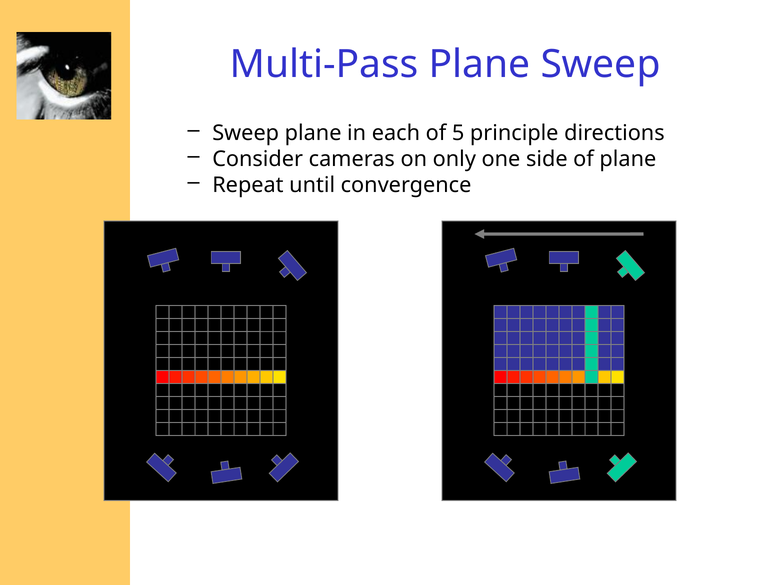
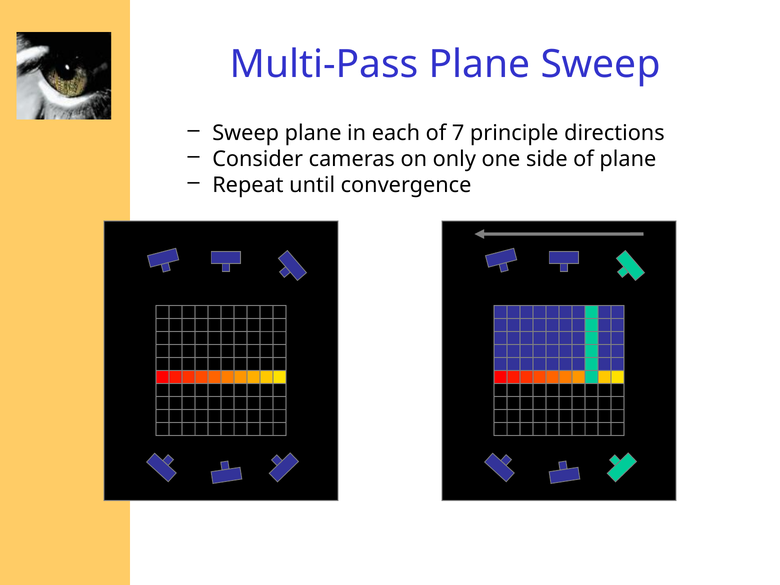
5: 5 -> 7
